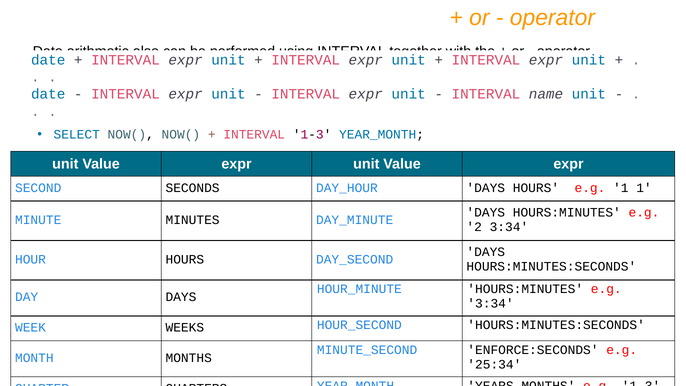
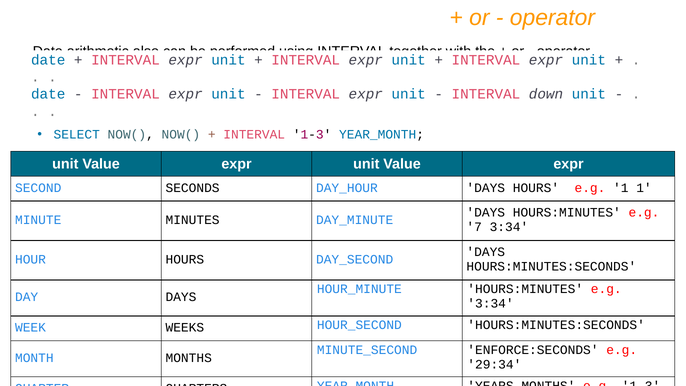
name: name -> down
2: 2 -> 7
25:34: 25:34 -> 29:34
